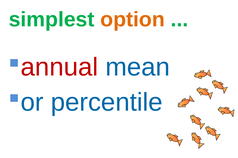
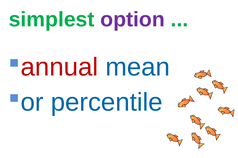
option colour: orange -> purple
